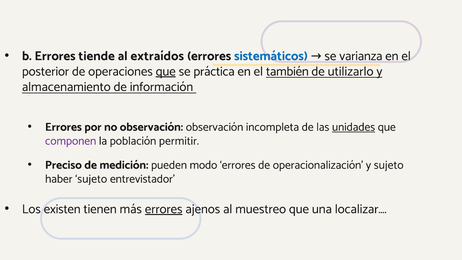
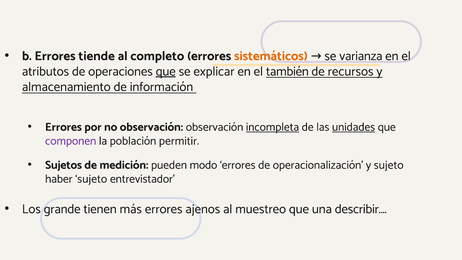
extraídos: extraídos -> completo
sistemáticos colour: blue -> orange
posterior: posterior -> atributos
práctica: práctica -> explicar
utilizarlo: utilizarlo -> recursos
incompleta underline: none -> present
Preciso: Preciso -> Sujetos
existen: existen -> grande
errores at (164, 209) underline: present -> none
localizar…: localizar… -> describir…
